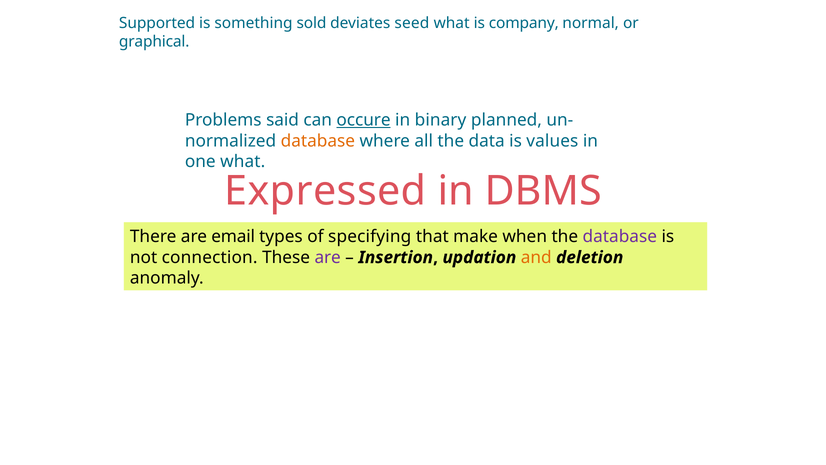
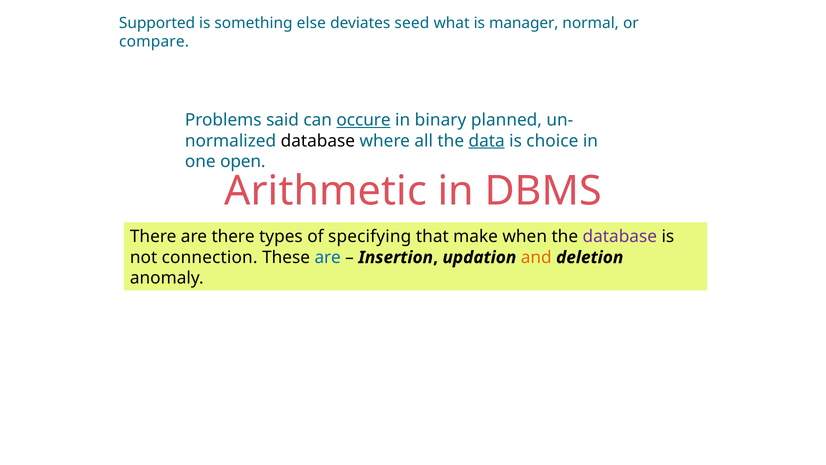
sold: sold -> else
company: company -> manager
graphical: graphical -> compare
database at (318, 141) colour: orange -> black
data underline: none -> present
values: values -> choice
one what: what -> open
Expressed: Expressed -> Arithmetic
are email: email -> there
are at (328, 257) colour: purple -> blue
